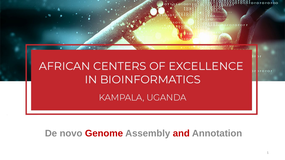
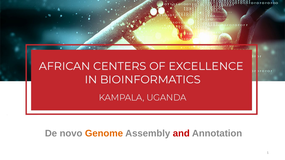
Genome colour: red -> orange
